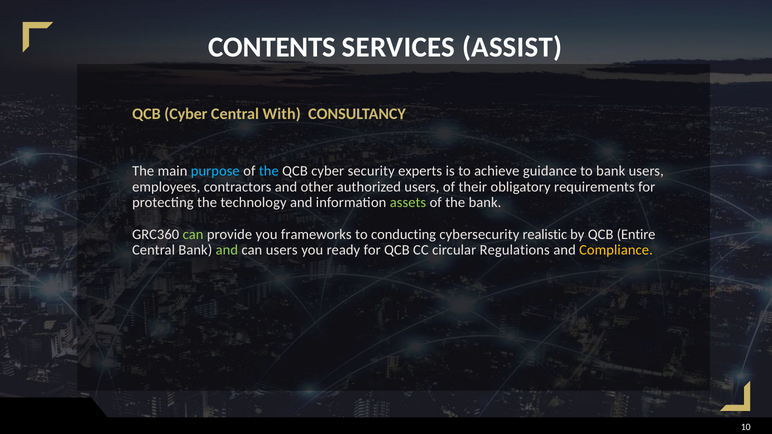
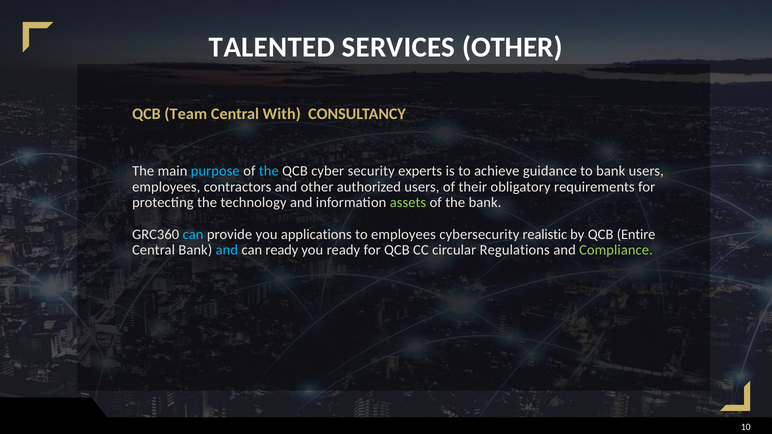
CONTENTS: CONTENTS -> TALENTED
SERVICES ASSIST: ASSIST -> OTHER
Cyber at (186, 114): Cyber -> Team
can at (193, 234) colour: light green -> light blue
frameworks: frameworks -> applications
to conducting: conducting -> employees
and at (227, 250) colour: light green -> light blue
can users: users -> ready
Compliance colour: yellow -> light green
